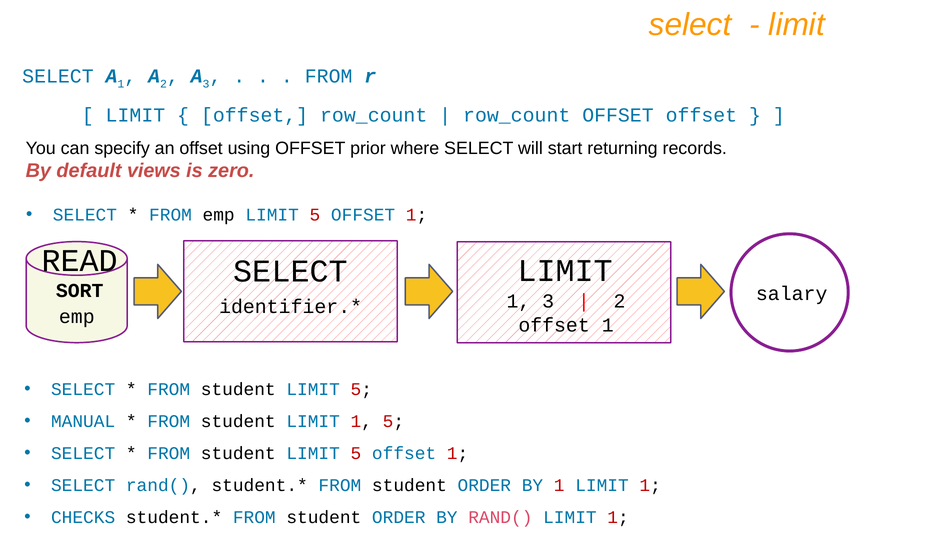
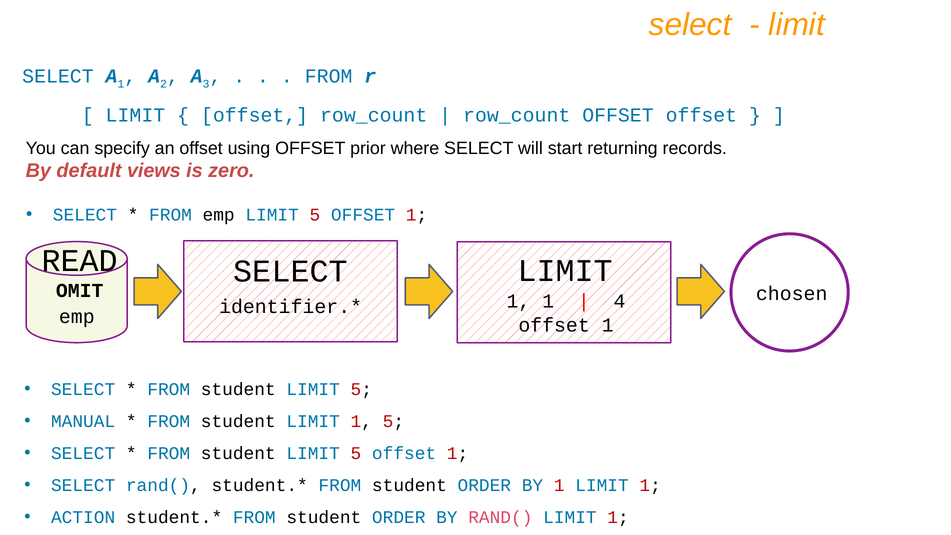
SORT: SORT -> OMIT
salary: salary -> chosen
1 3: 3 -> 1
2 at (620, 301): 2 -> 4
CHECKS: CHECKS -> ACTION
